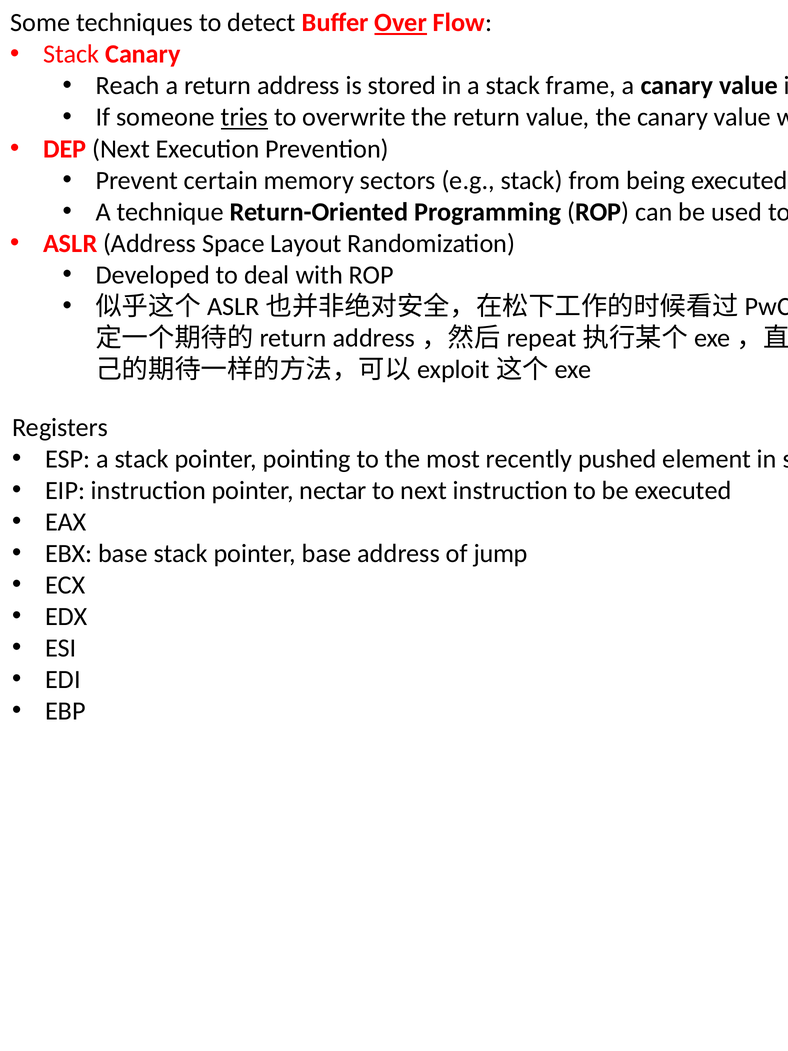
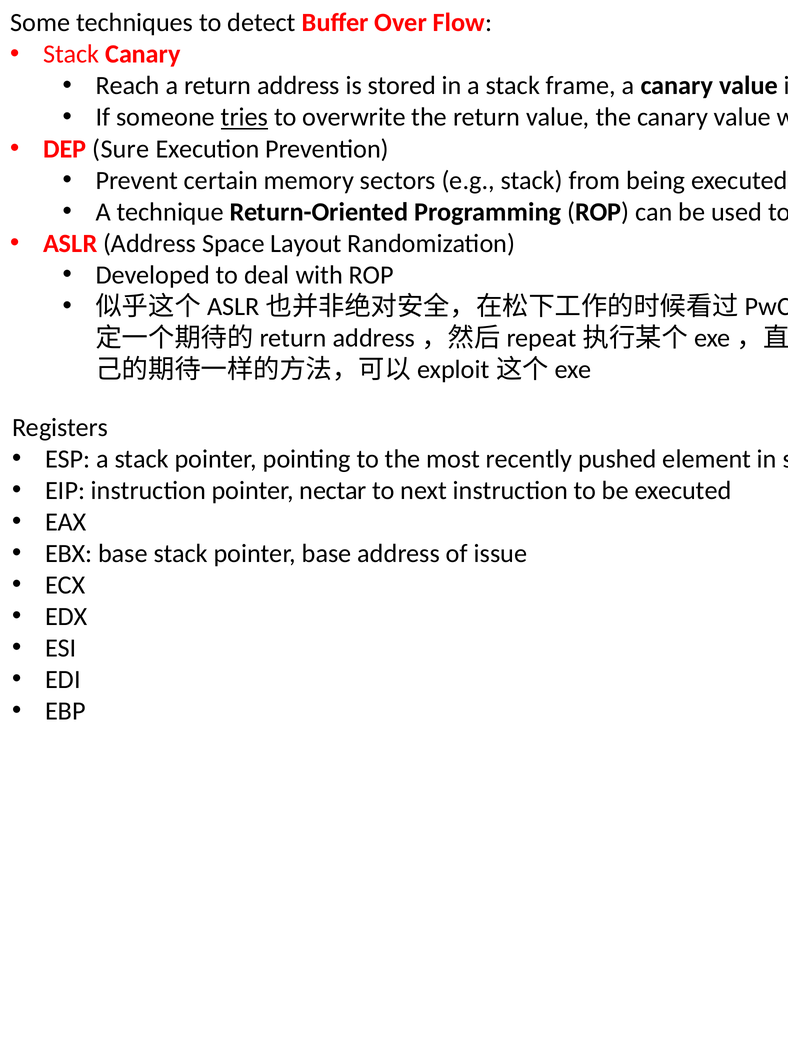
Over underline: present -> none
DEP Next: Next -> Sure
jump: jump -> issue
